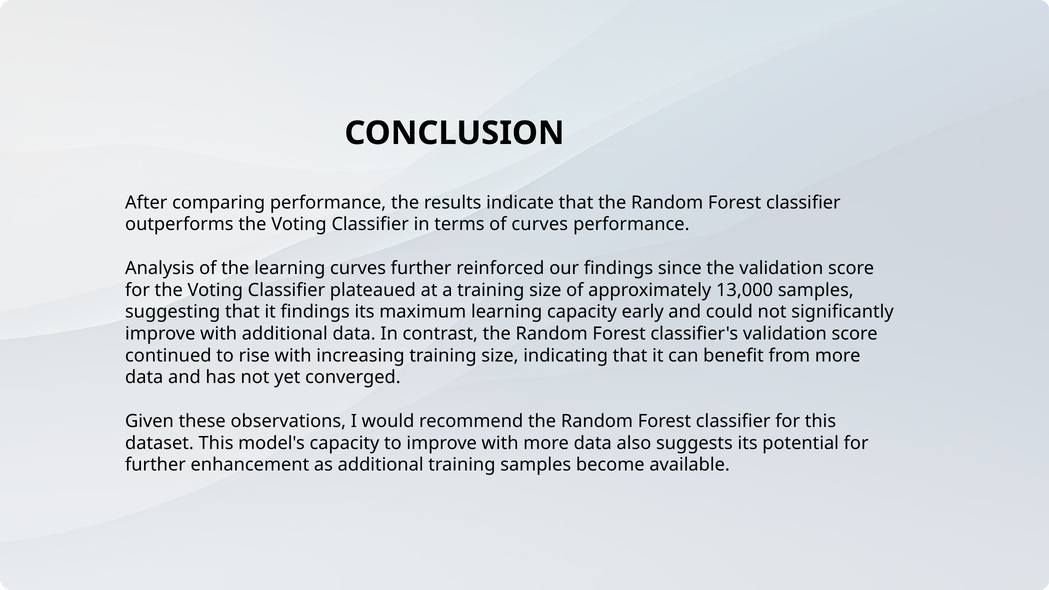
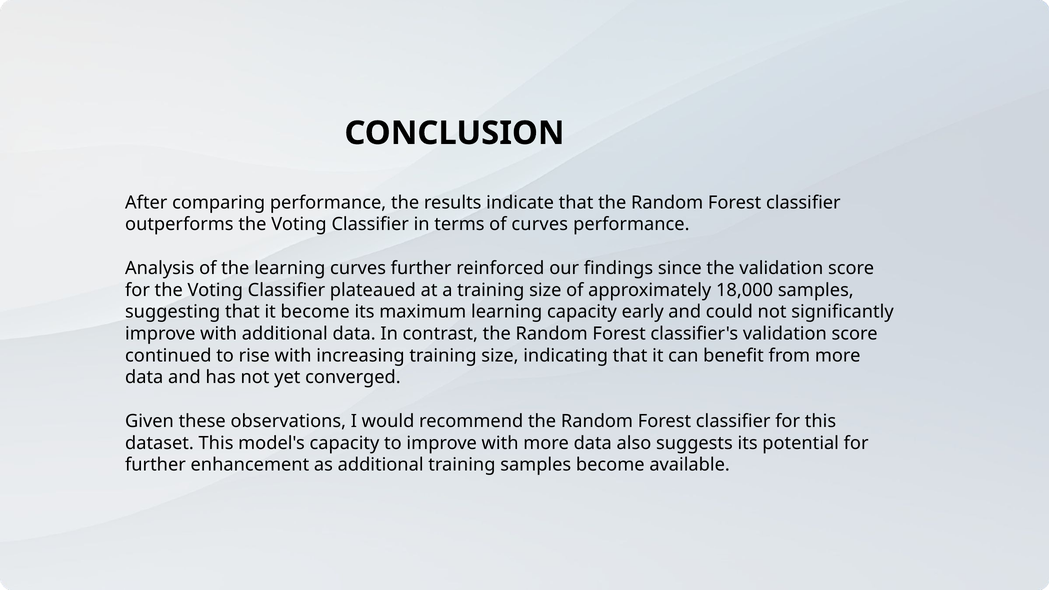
13,000: 13,000 -> 18,000
it findings: findings -> become
